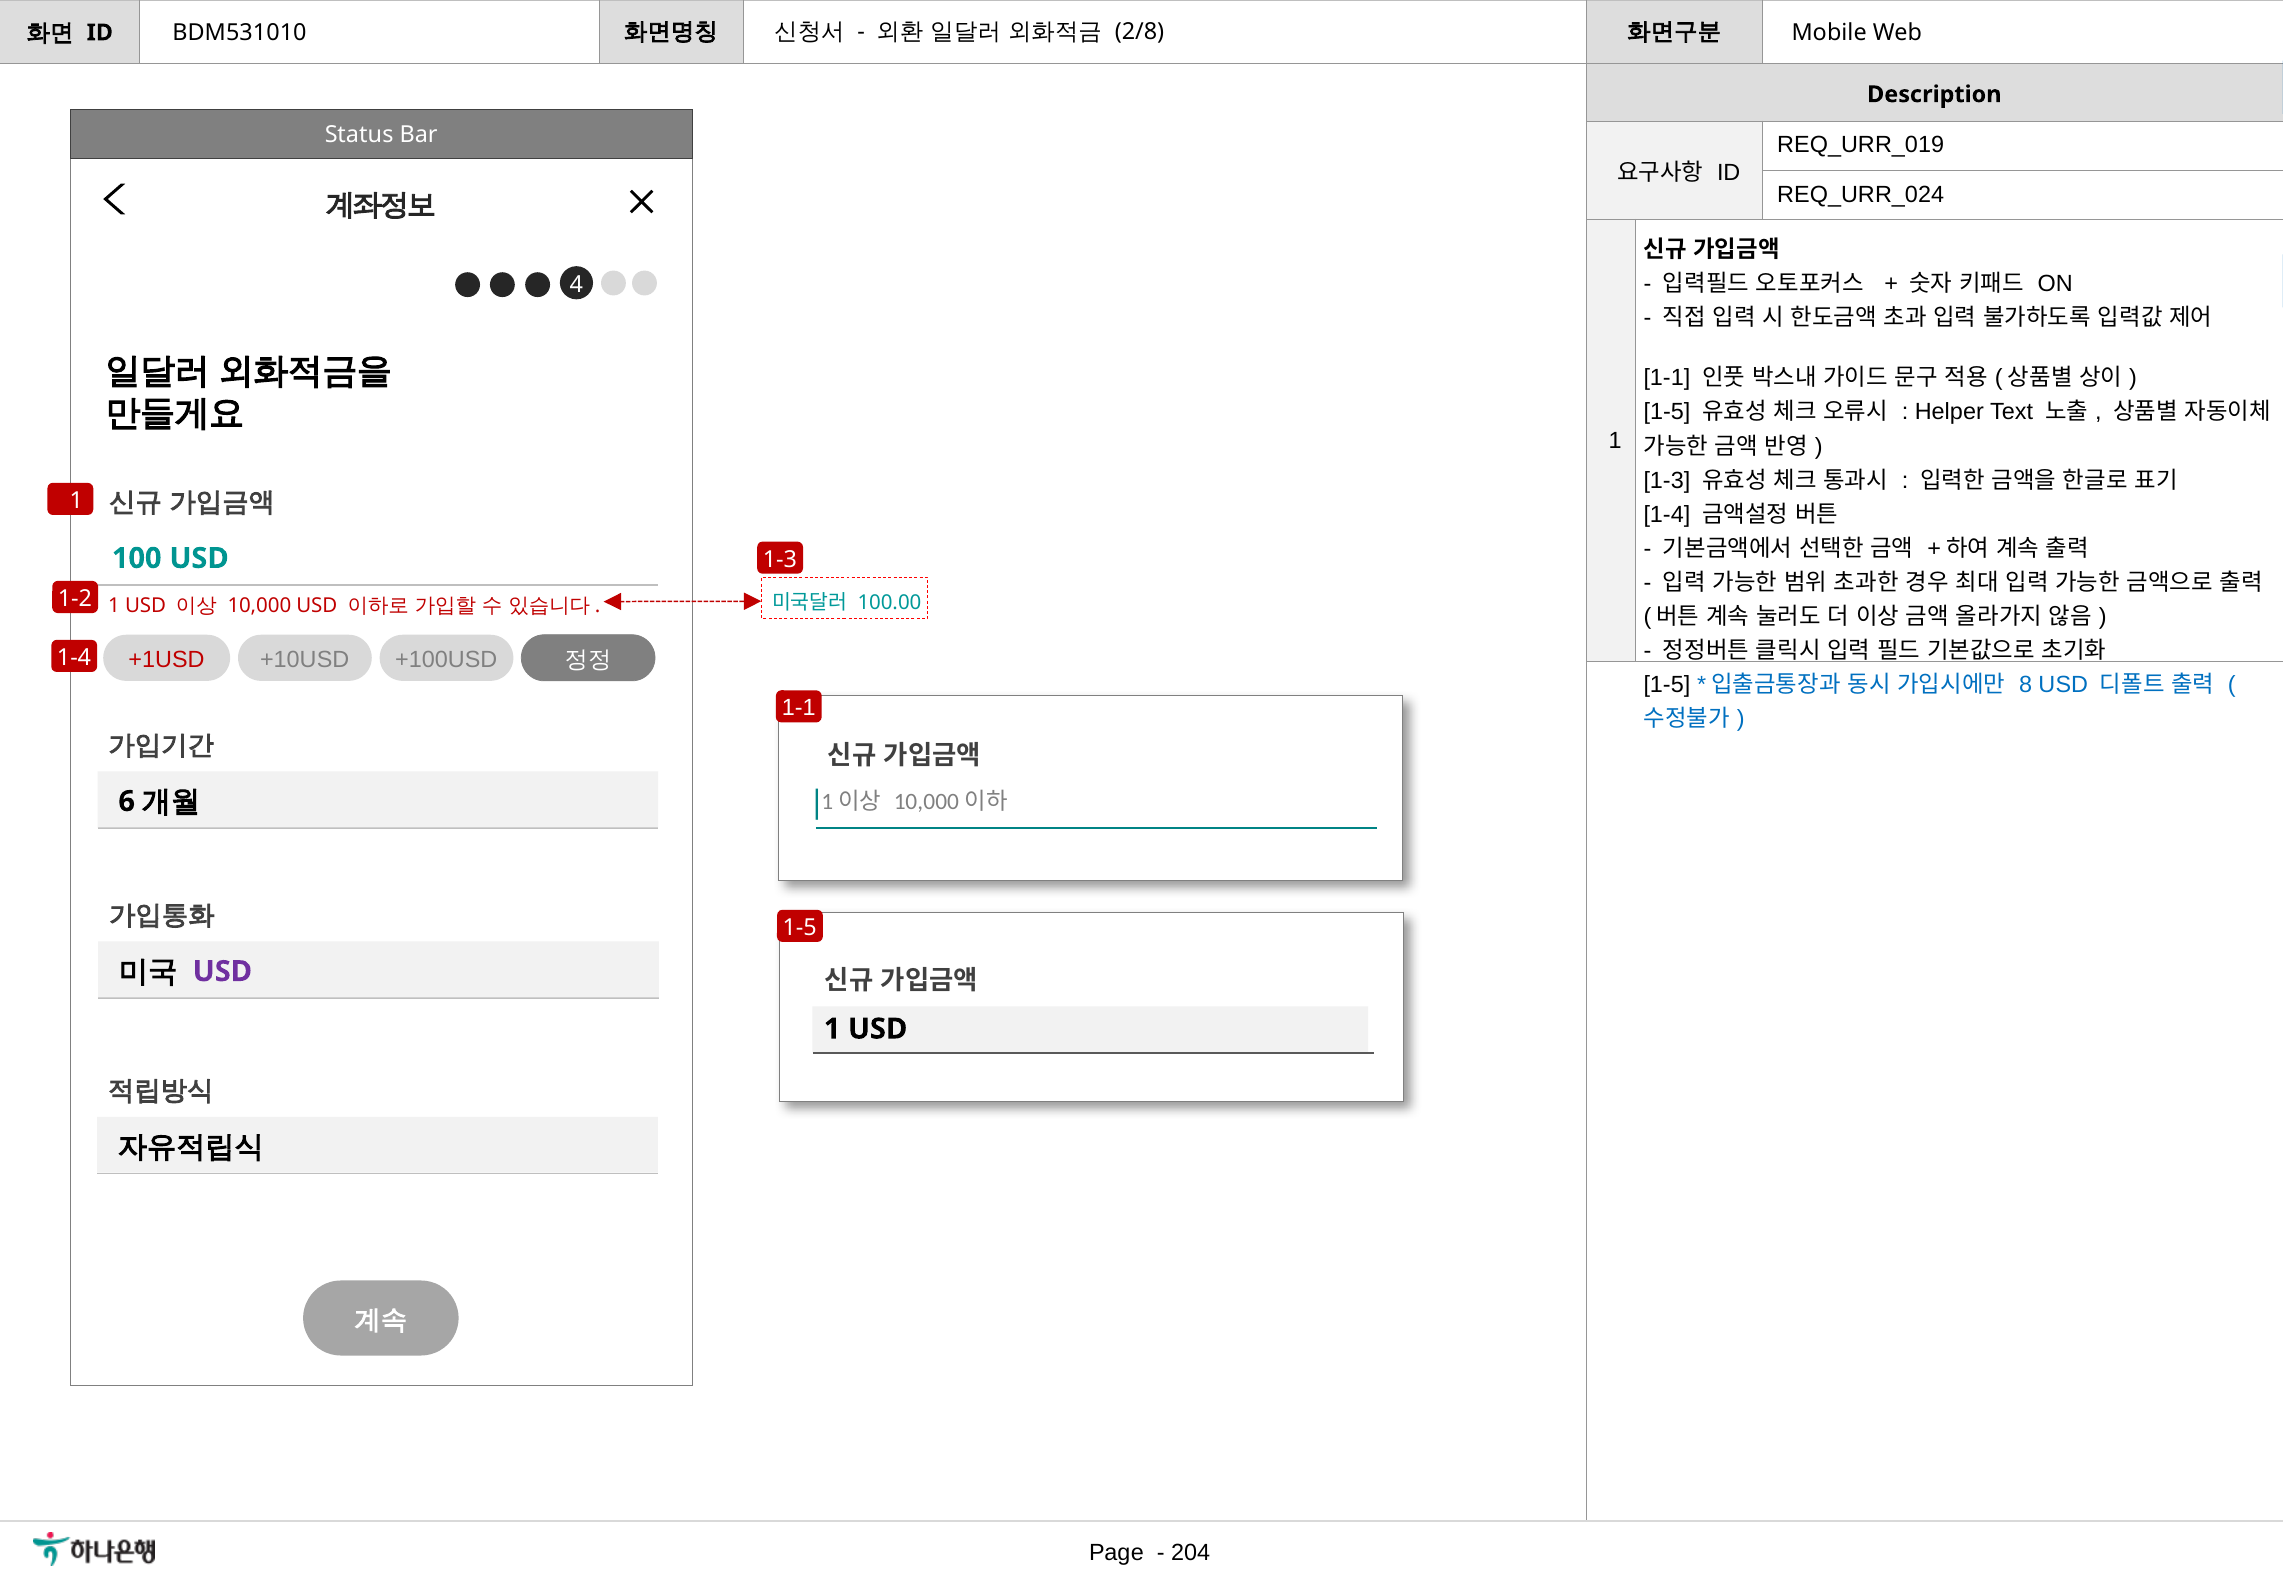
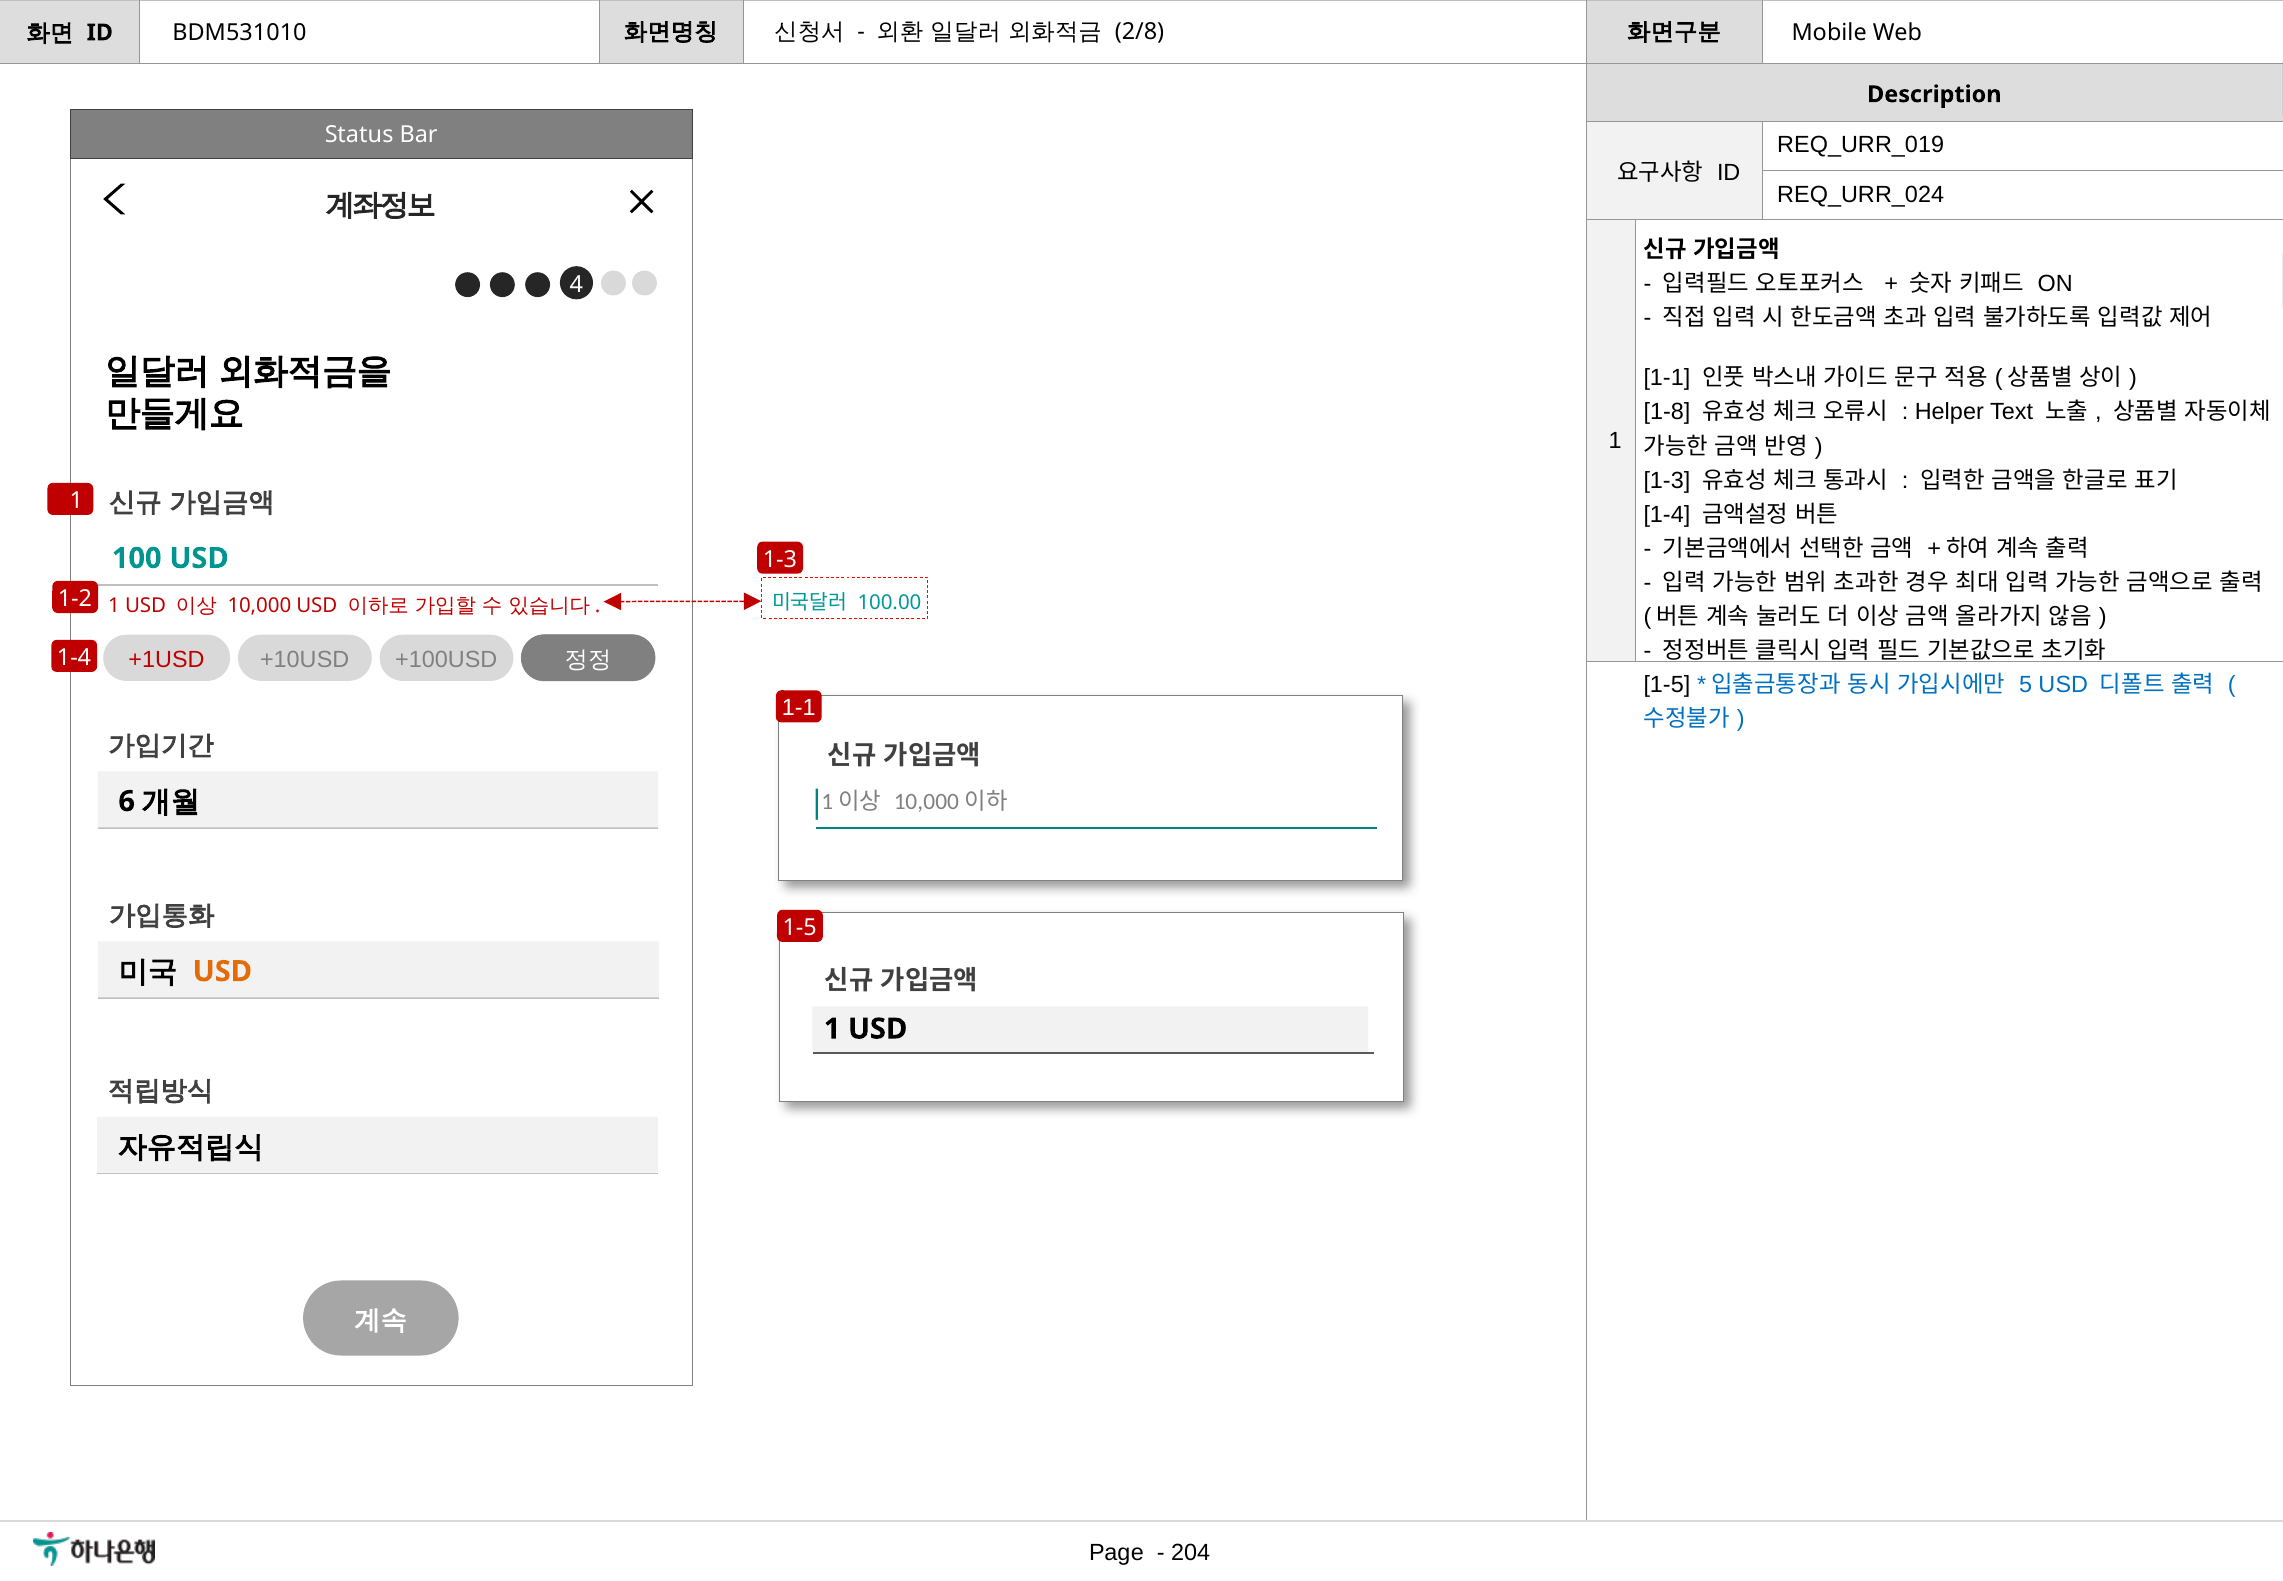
1-5 at (1667, 412): 1-5 -> 1-8
8: 8 -> 5
USD at (222, 971) colour: purple -> orange
